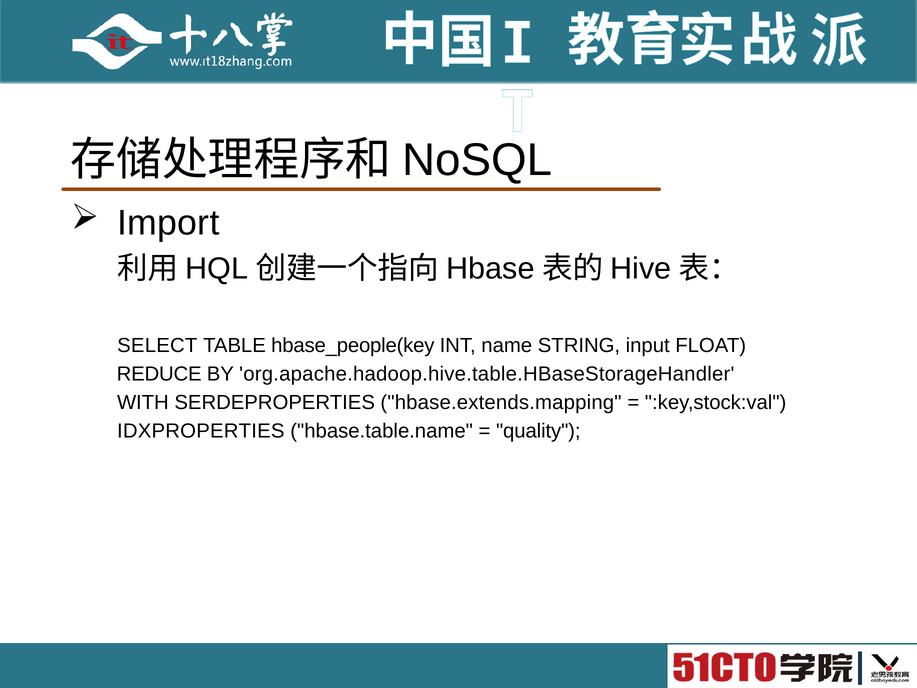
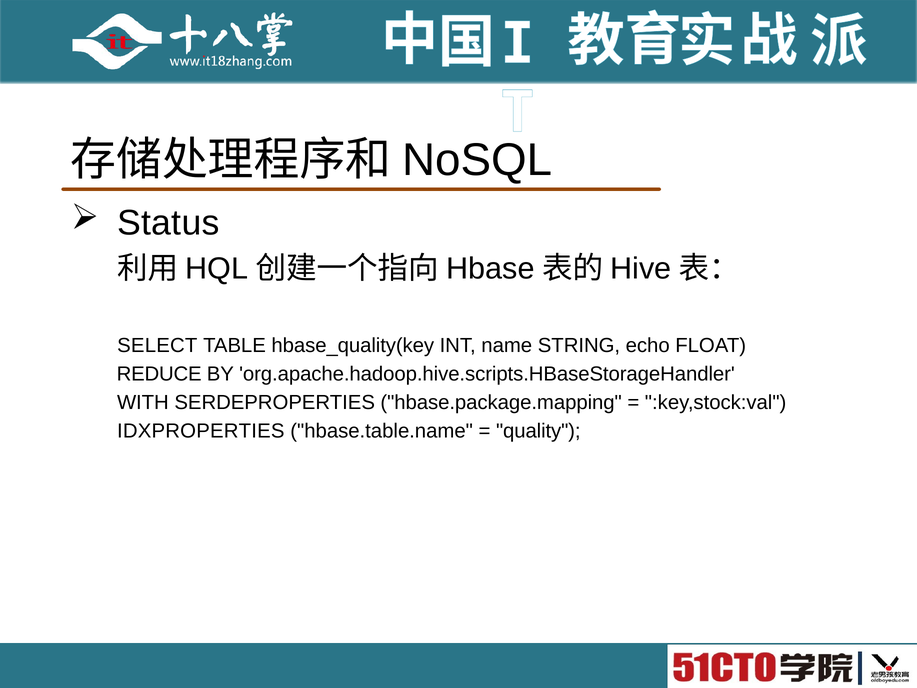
Import: Import -> Status
hbase_people(key: hbase_people(key -> hbase_quality(key
input: input -> echo
org.apache.hadoop.hive.table.HBaseStorageHandler: org.apache.hadoop.hive.table.HBaseStorageHandler -> org.apache.hadoop.hive.scripts.HBaseStorageHandler
hbase.extends.mapping: hbase.extends.mapping -> hbase.package.mapping
